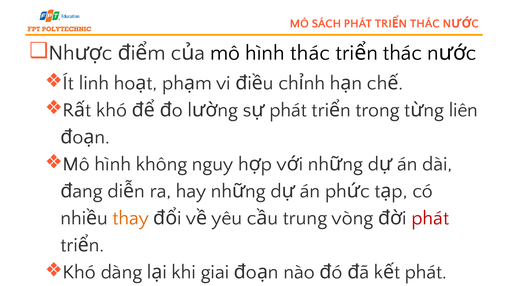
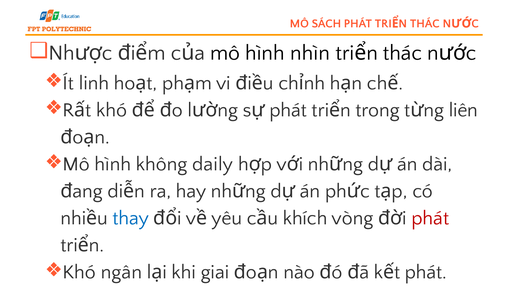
hình thác: thác -> nhìn
nguy: nguy -> daily
thay colour: orange -> blue
trung: trung -> khích
dàng: dàng -> ngân
